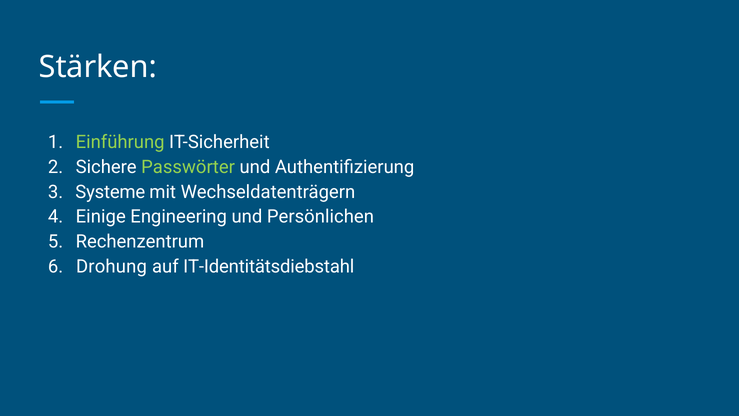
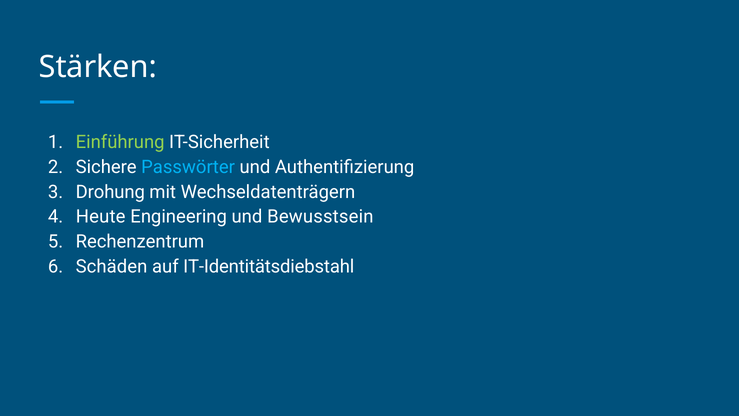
Passwörter colour: light green -> light blue
Systeme: Systeme -> Drohung
Einige: Einige -> Heute
Persönlichen: Persönlichen -> Bewusstsein
Drohung: Drohung -> Schäden
